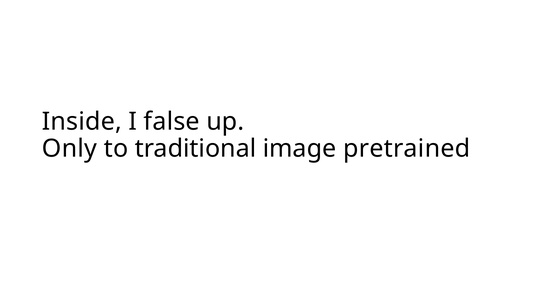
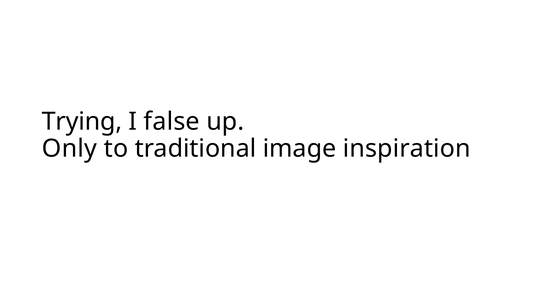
Inside: Inside -> Trying
pretrained: pretrained -> inspiration
